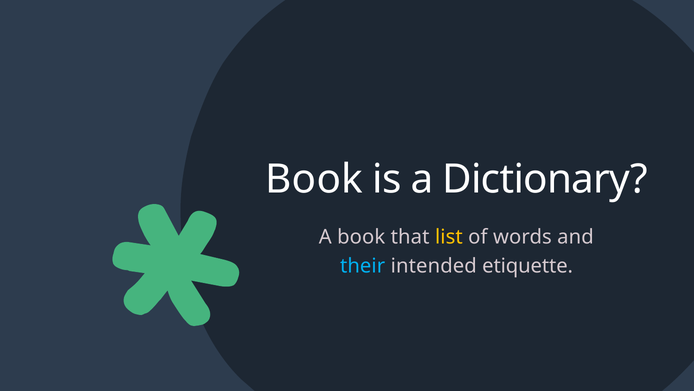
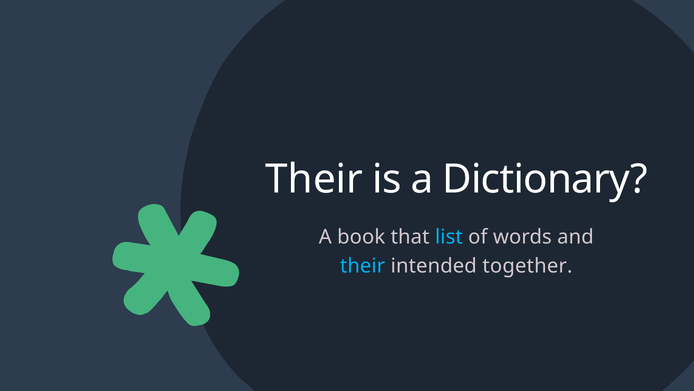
Book at (314, 179): Book -> Their
list colour: yellow -> light blue
etiquette: etiquette -> together
